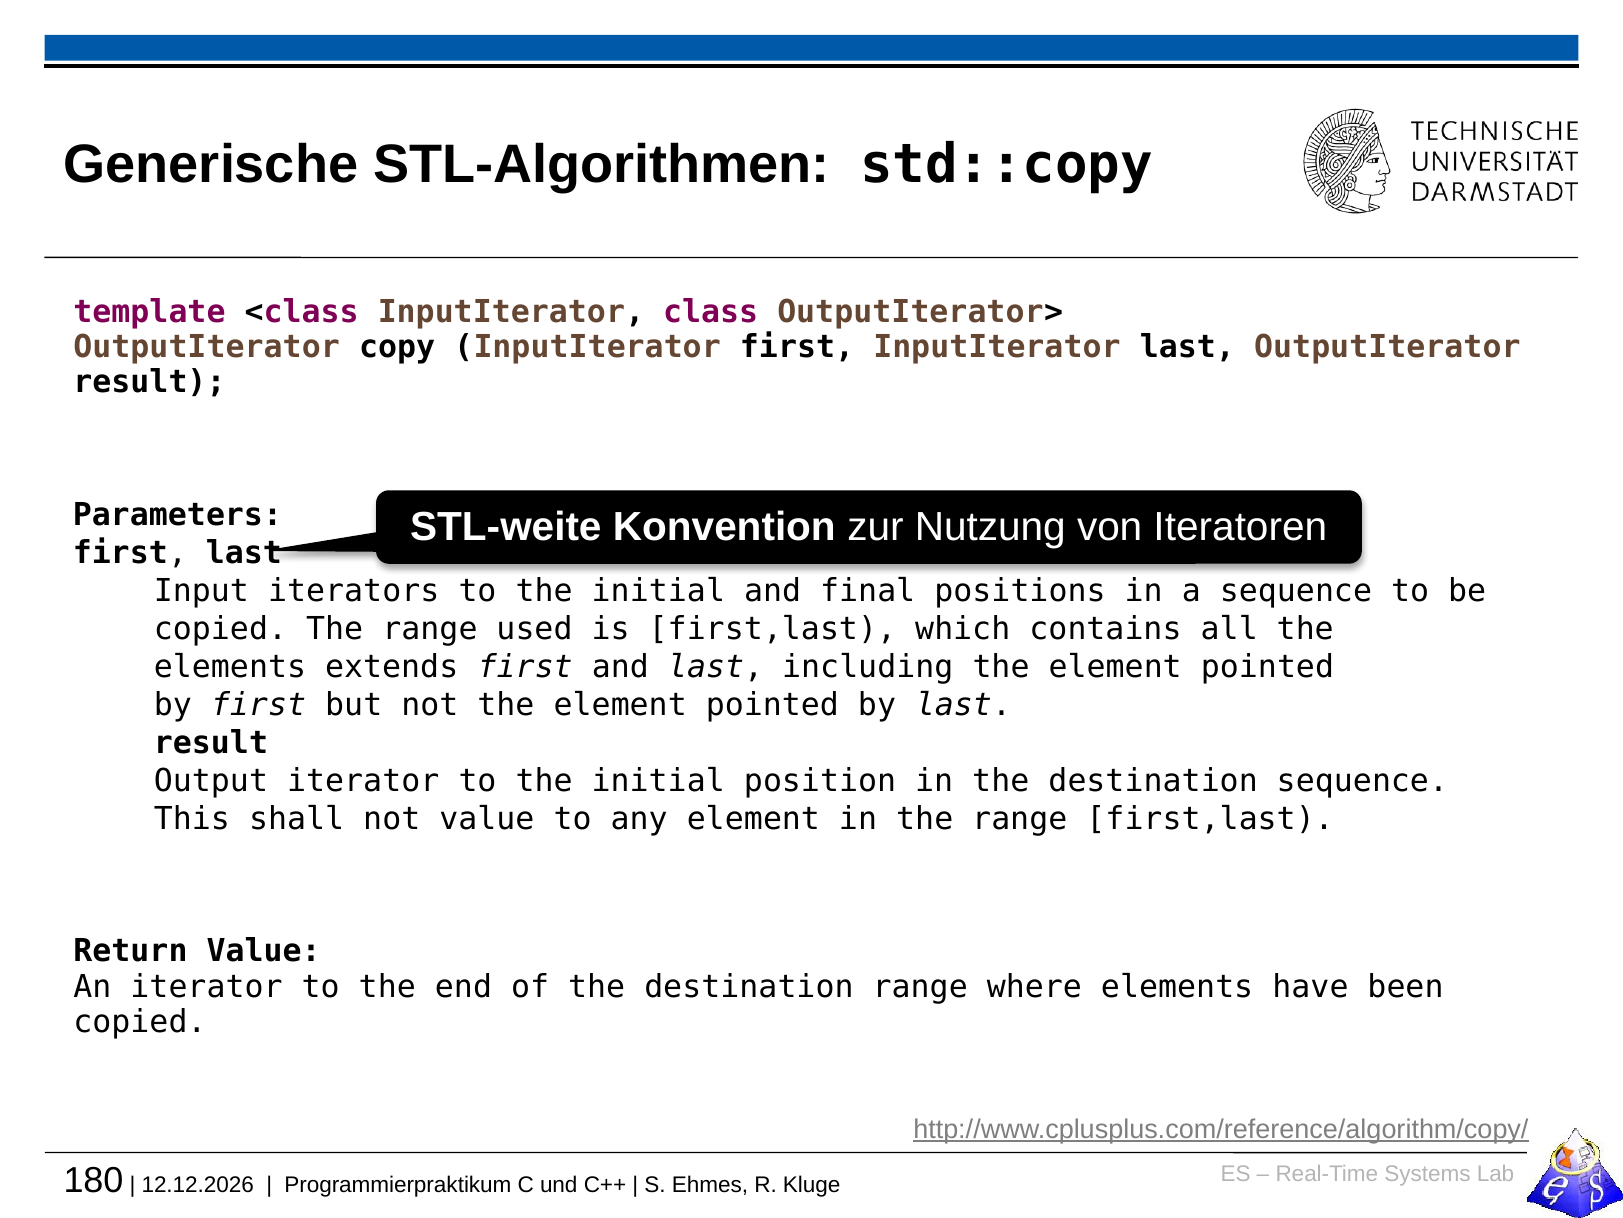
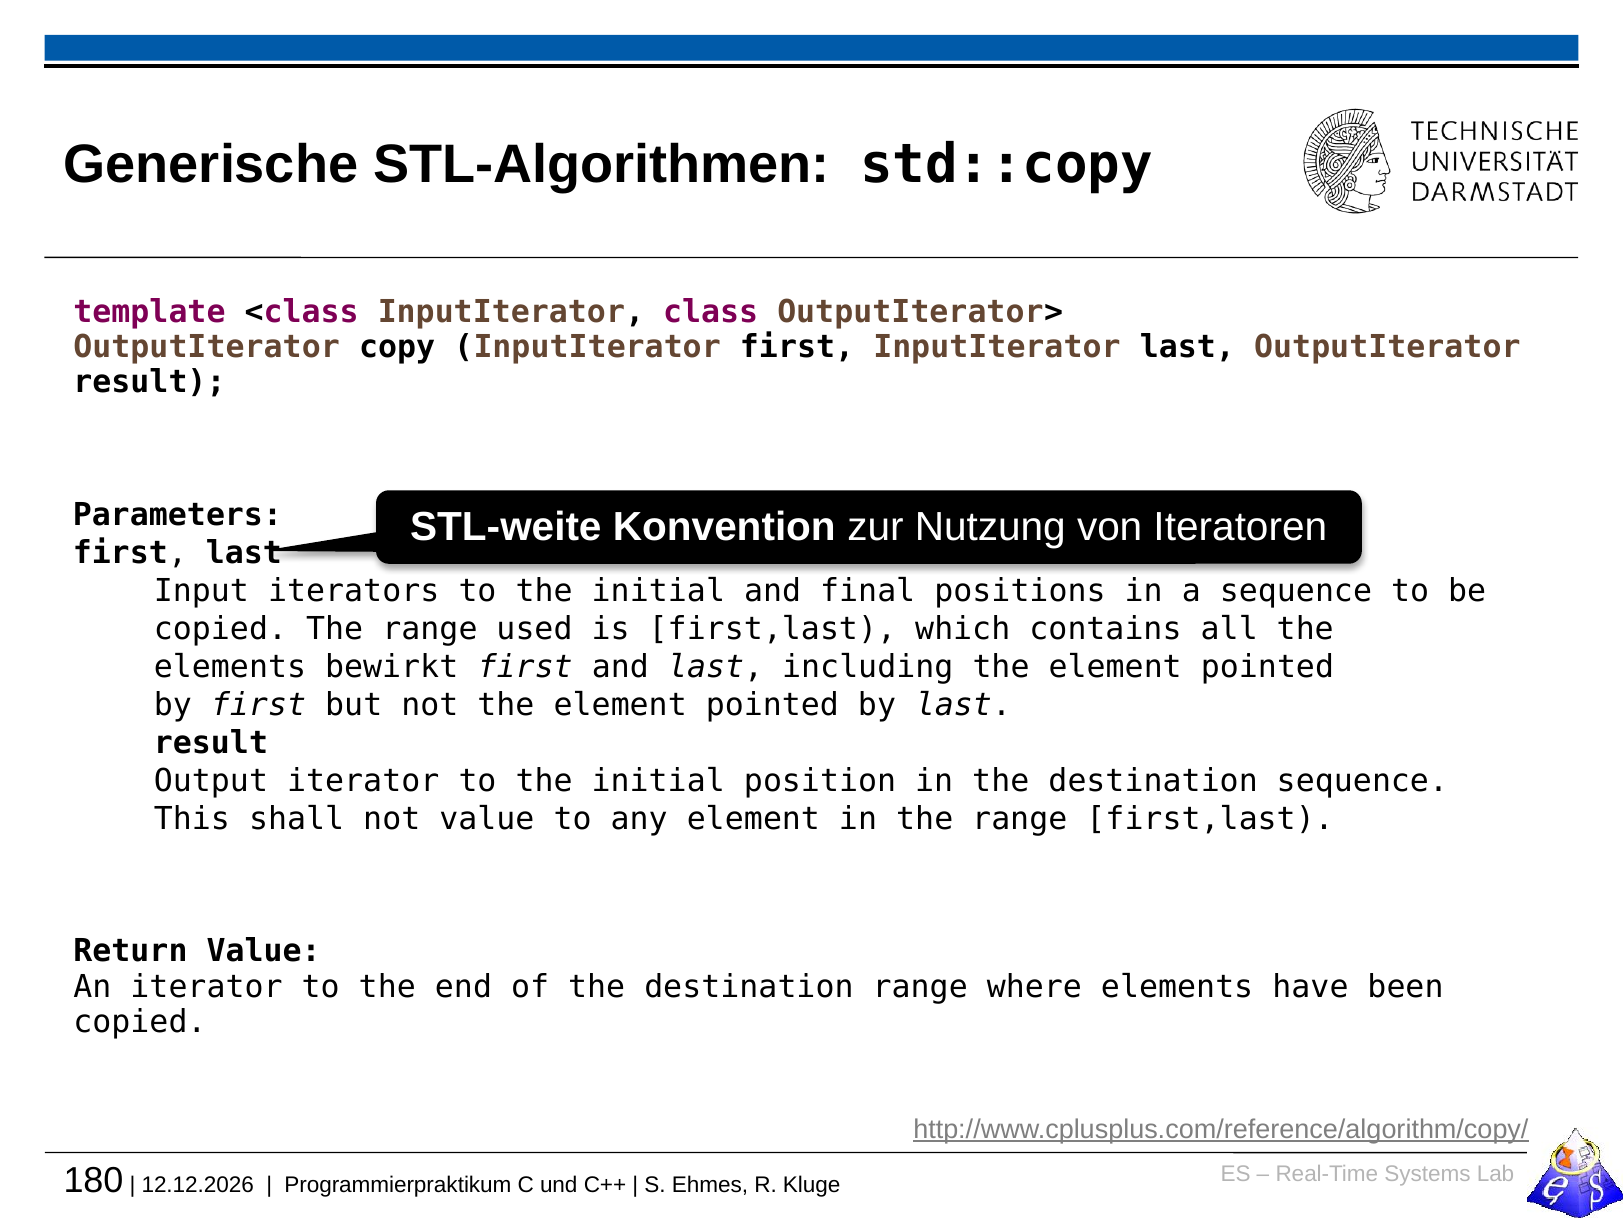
extends: extends -> bewirkt
